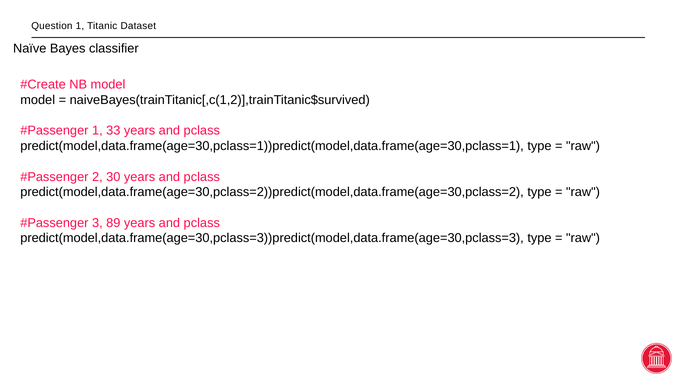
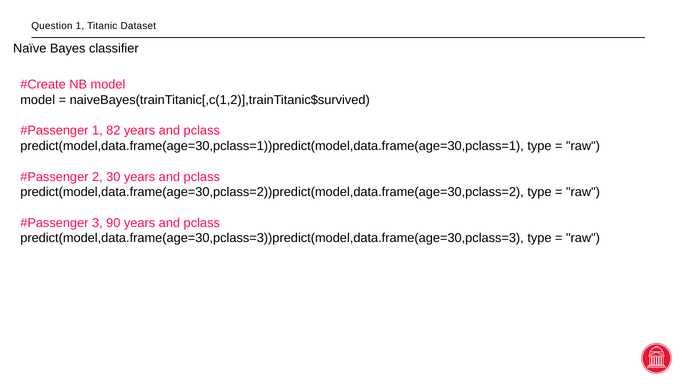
33: 33 -> 82
89: 89 -> 90
